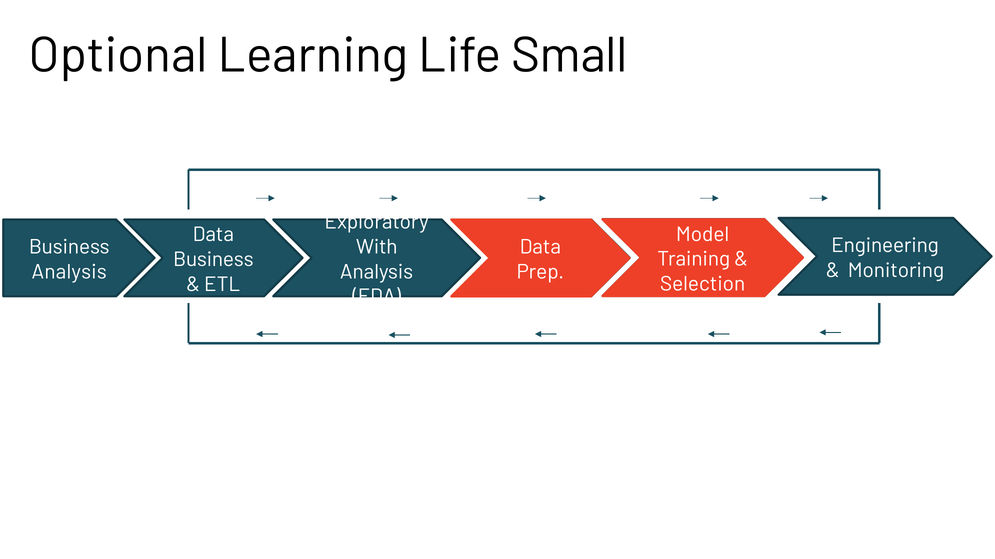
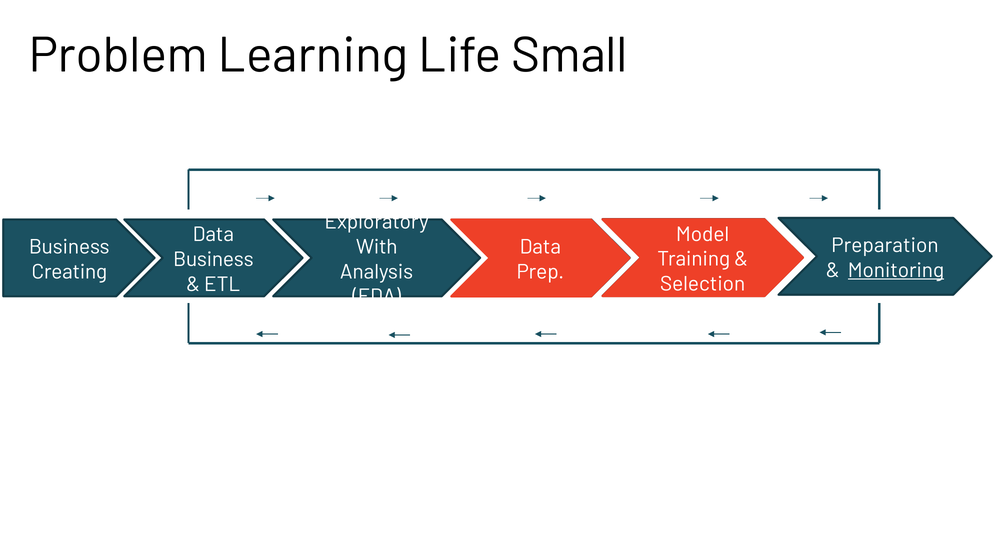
Optional: Optional -> Problem
Engineering: Engineering -> Preparation
Monitoring underline: none -> present
Analysis at (69, 272): Analysis -> Creating
